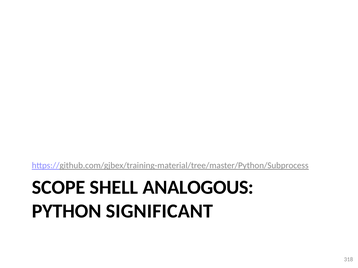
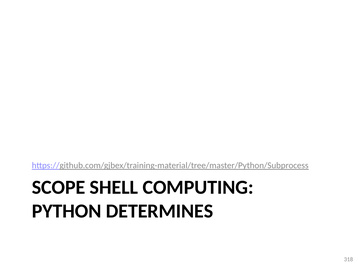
ANALOGOUS: ANALOGOUS -> COMPUTING
SIGNIFICANT: SIGNIFICANT -> DETERMINES
